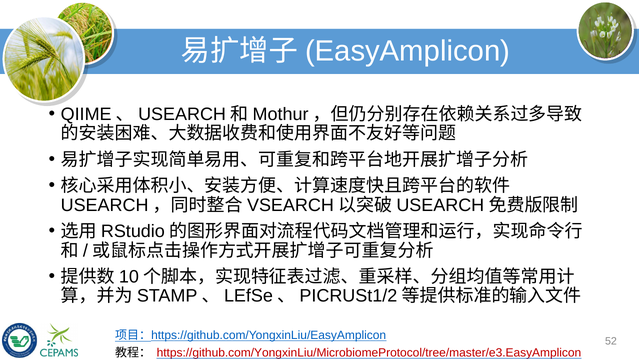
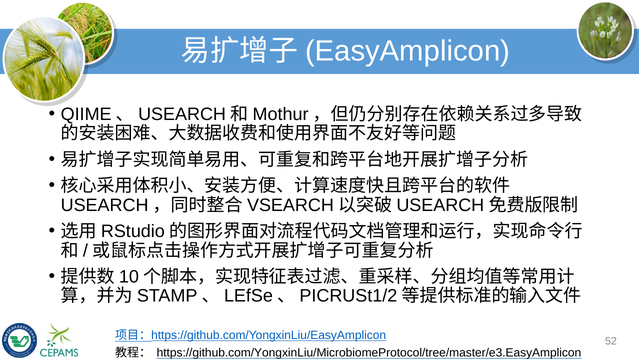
https://github.com/YongxinLiu/MicrobiomeProtocol/tree/master/e3.EasyAmplicon colour: red -> black
